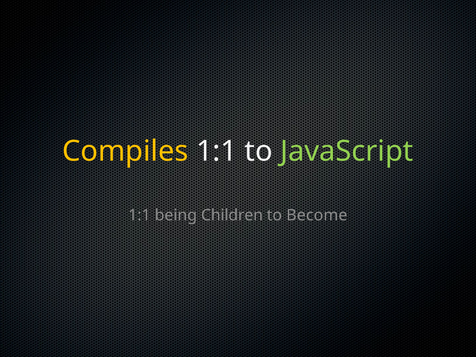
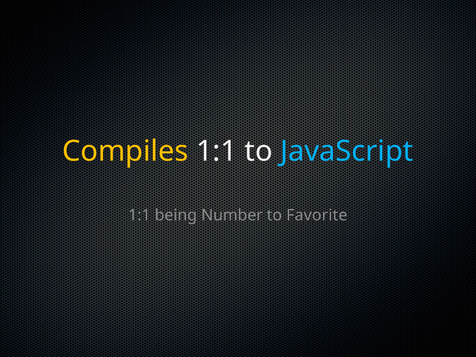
JavaScript colour: light green -> light blue
Children: Children -> Number
Become: Become -> Favorite
